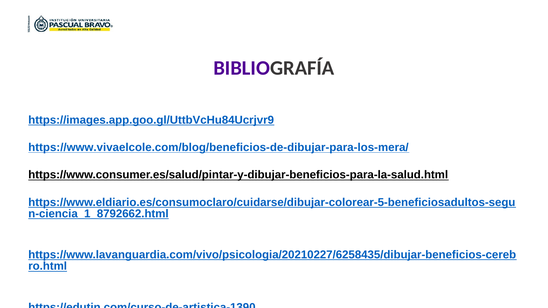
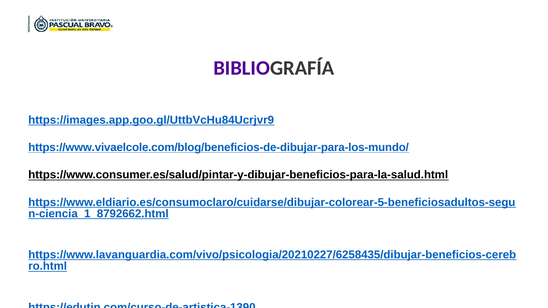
https://www.vivaelcole.com/blog/beneficios-de-dibujar-para-los-mera/: https://www.vivaelcole.com/blog/beneficios-de-dibujar-para-los-mera/ -> https://www.vivaelcole.com/blog/beneficios-de-dibujar-para-los-mundo/
